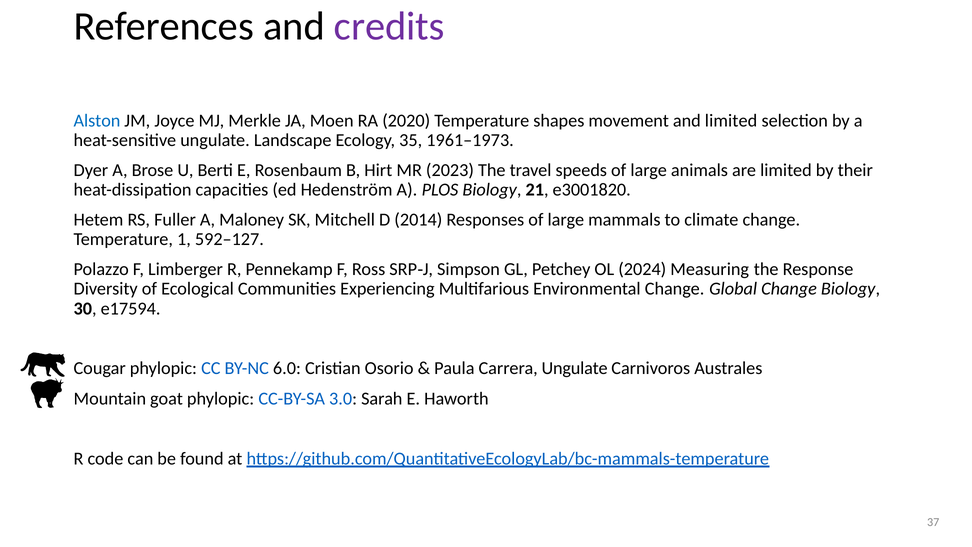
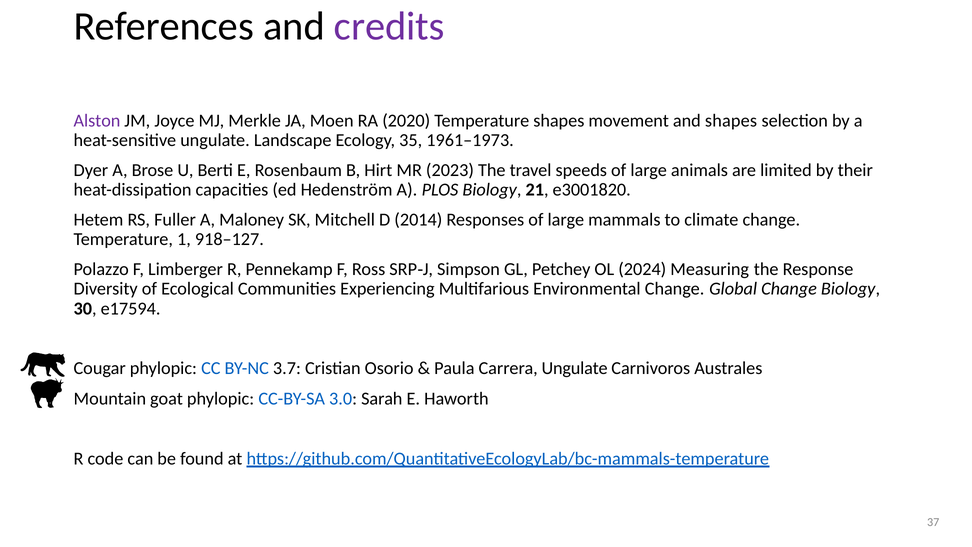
Alston colour: blue -> purple
and limited: limited -> shapes
592–127: 592–127 -> 918–127
6.0: 6.0 -> 3.7
